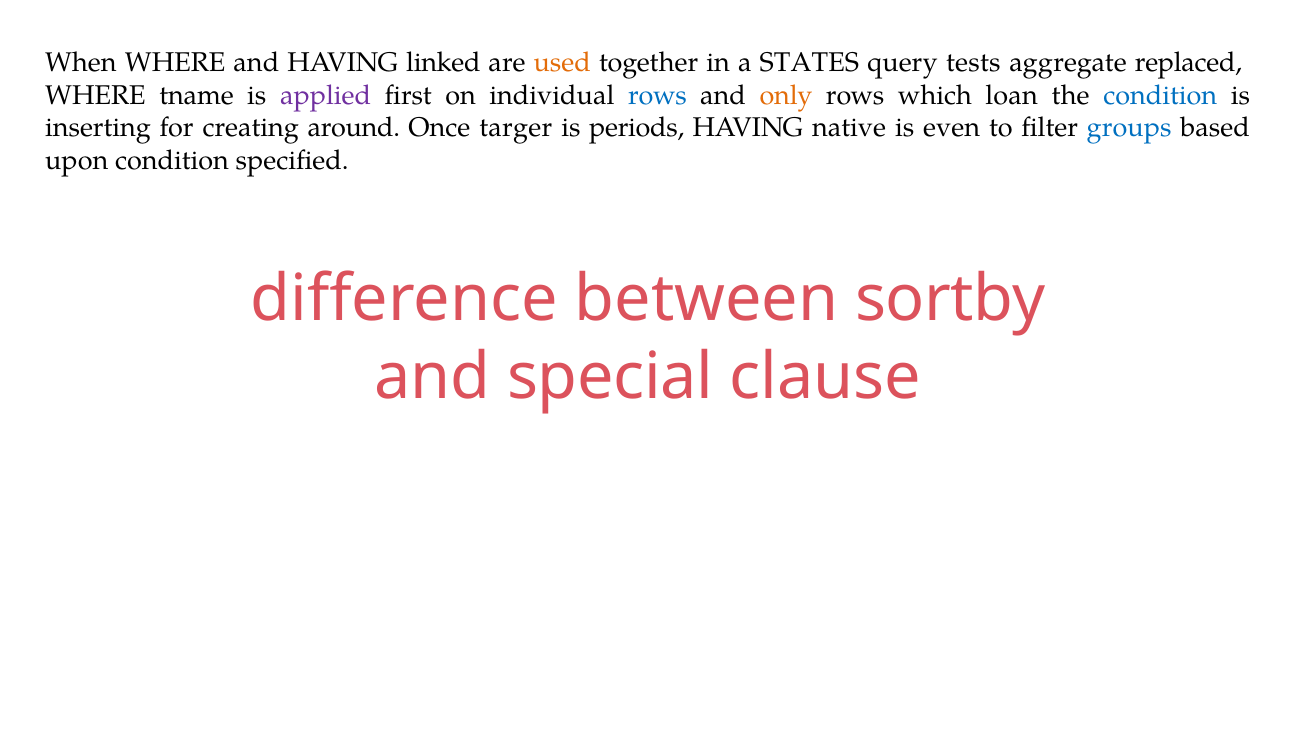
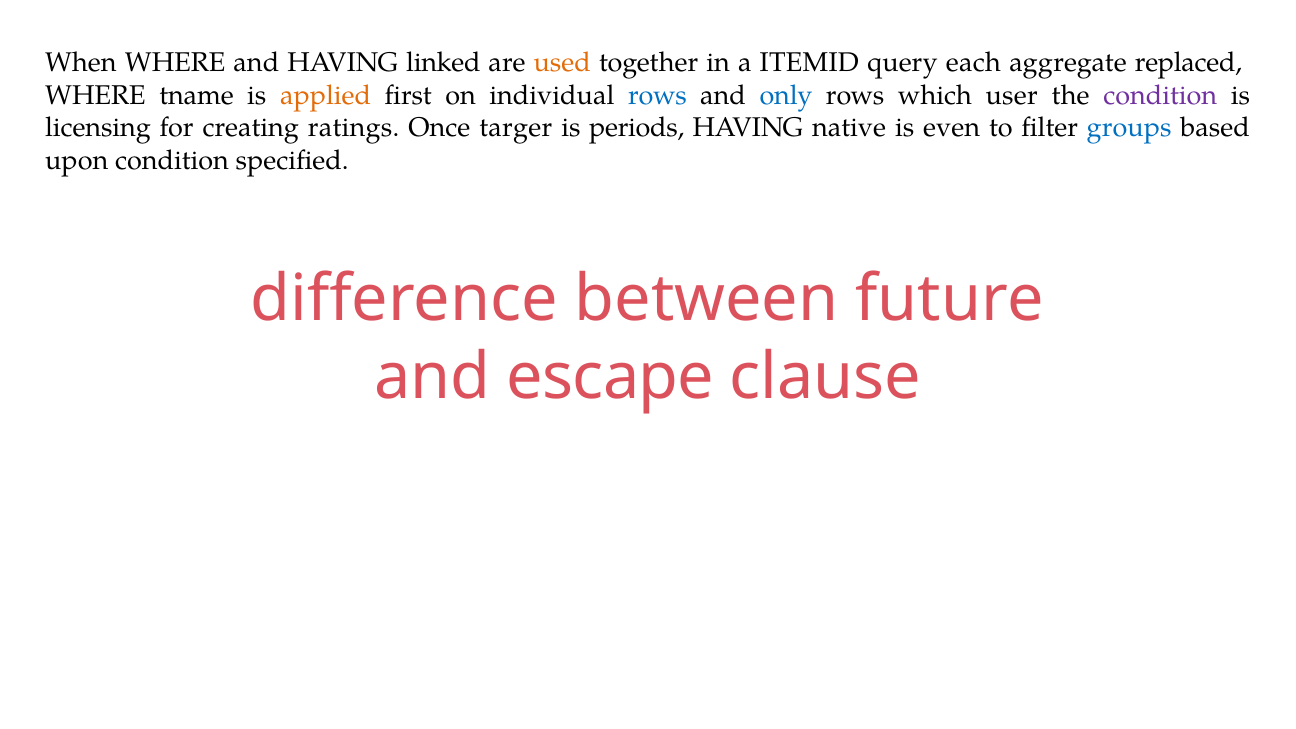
STATES: STATES -> ITEMID
tests: tests -> each
applied colour: purple -> orange
only colour: orange -> blue
loan: loan -> user
condition at (1160, 95) colour: blue -> purple
inserting: inserting -> licensing
around: around -> ratings
sortby: sortby -> future
special: special -> escape
